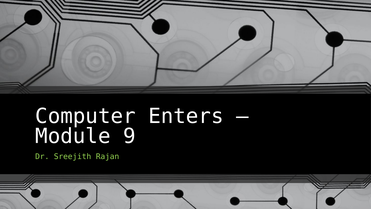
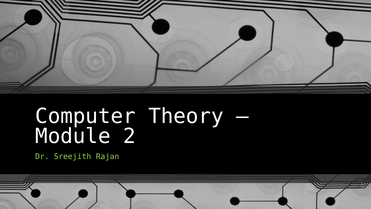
Enters: Enters -> Theory
9: 9 -> 2
